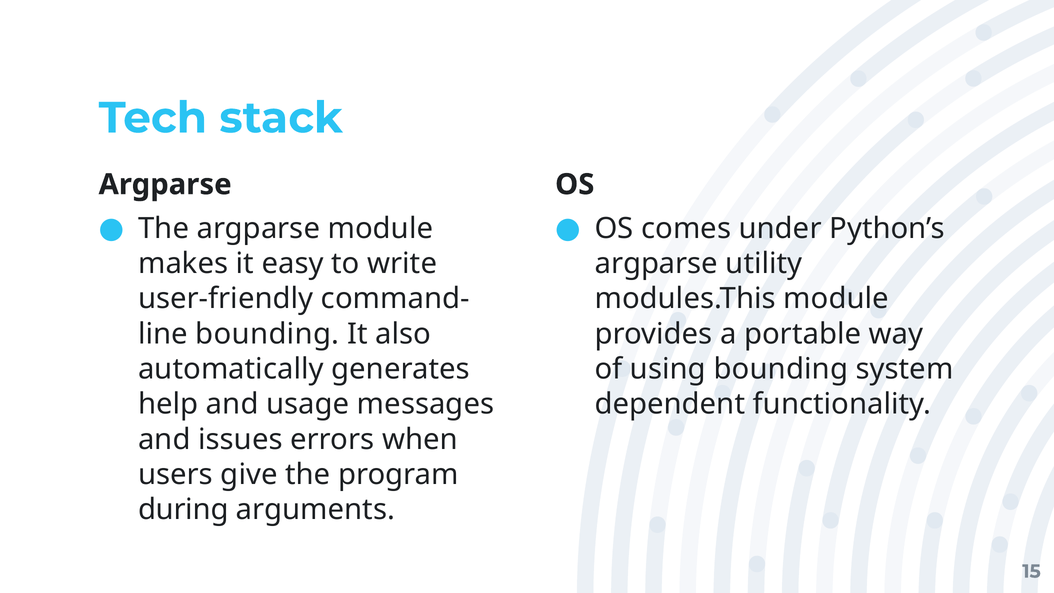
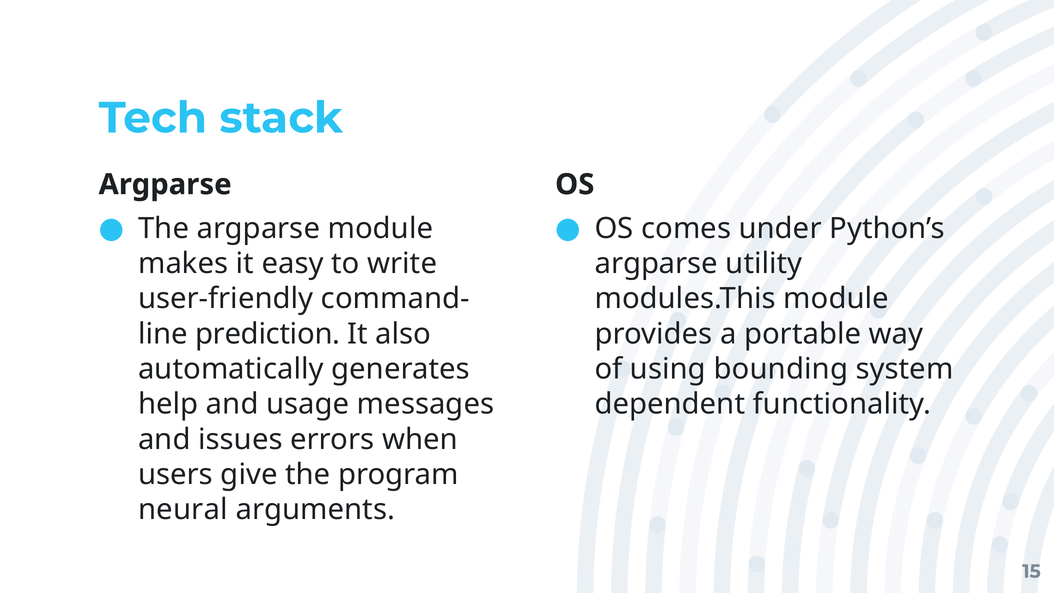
bounding at (267, 334): bounding -> prediction
during: during -> neural
